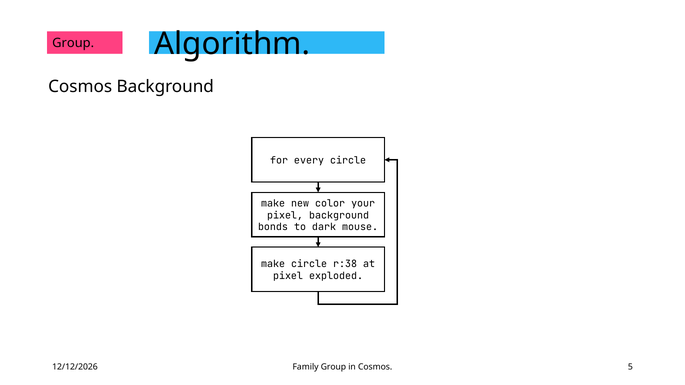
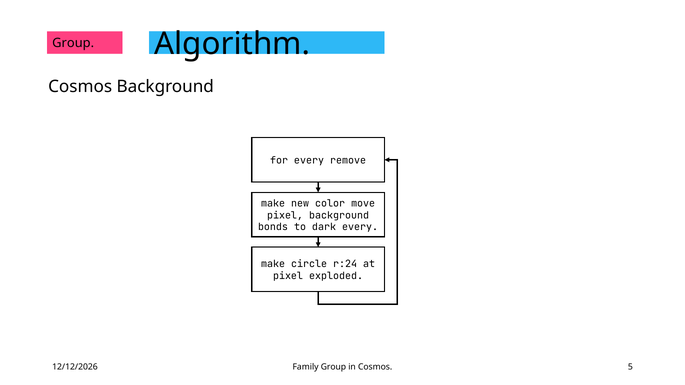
every circle: circle -> remove
your: your -> move
dark mouse: mouse -> every
r:38: r:38 -> r:24
